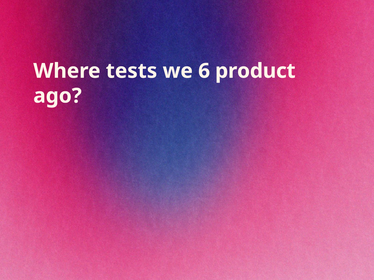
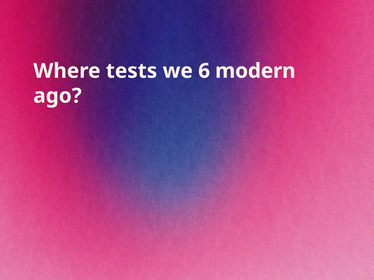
product: product -> modern
